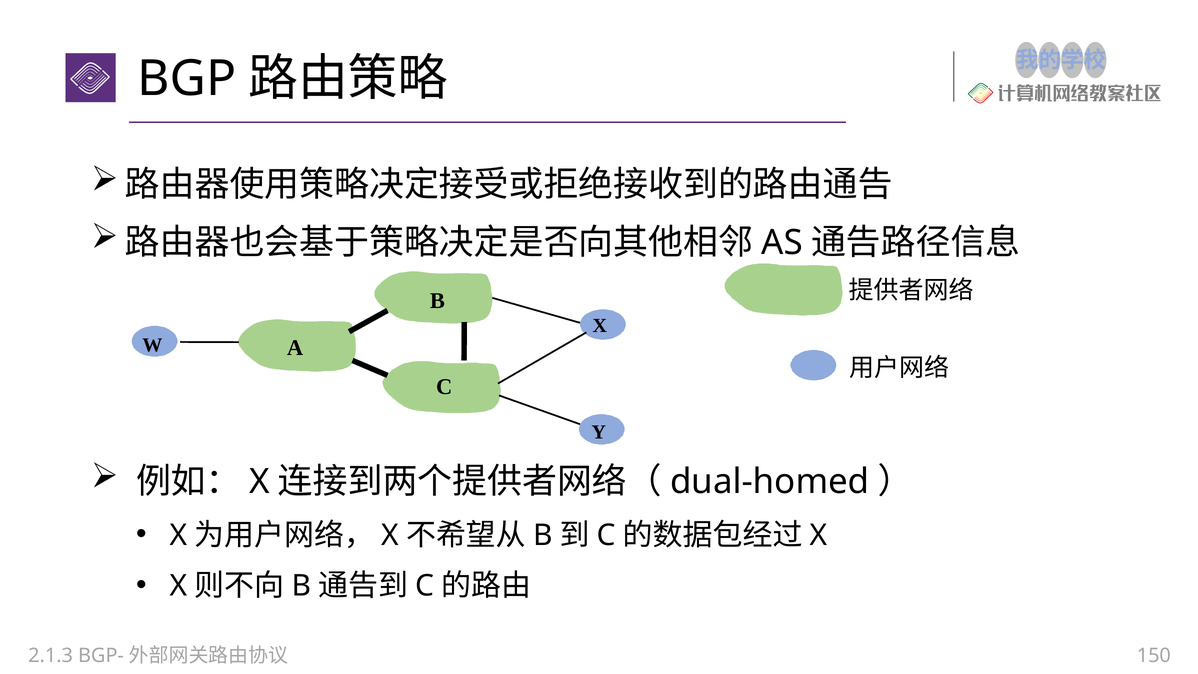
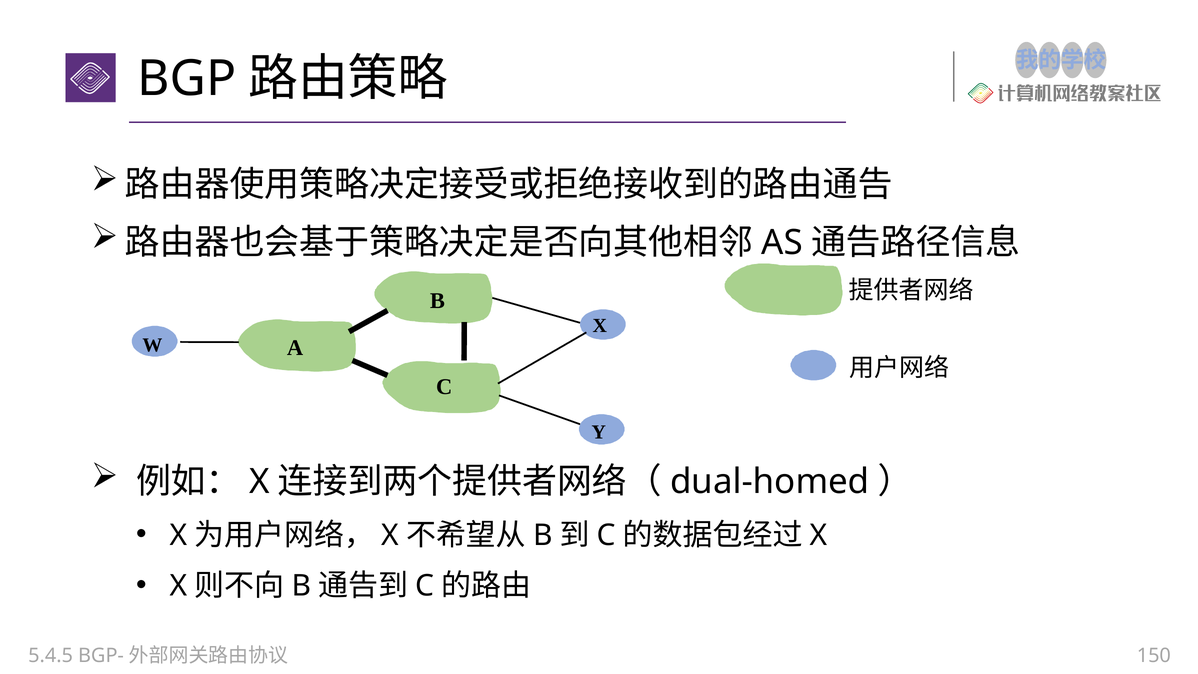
2.1.3: 2.1.3 -> 5.4.5
